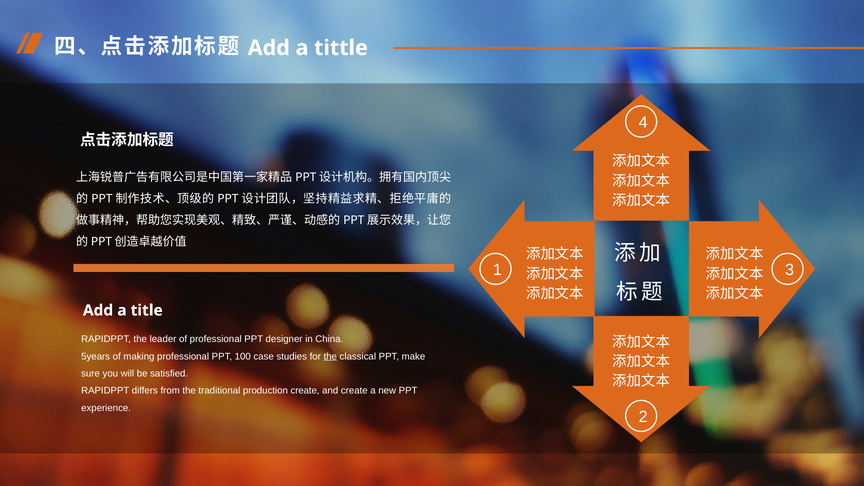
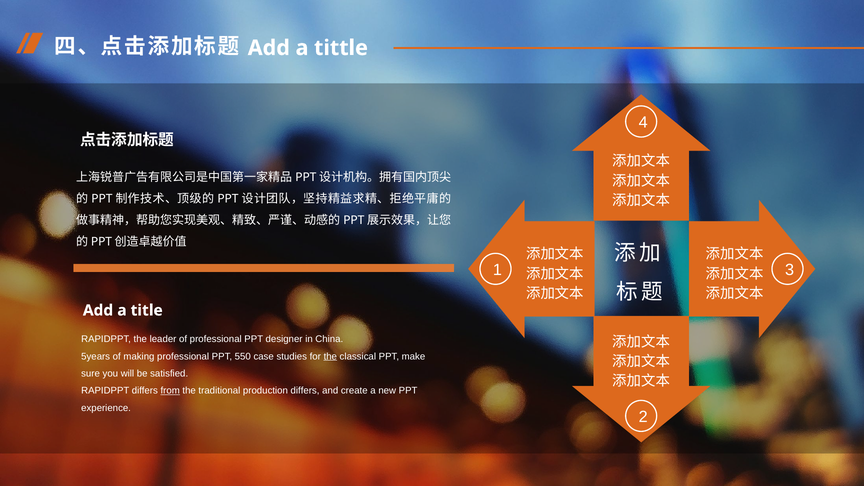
100: 100 -> 550
from underline: none -> present
production create: create -> differs
